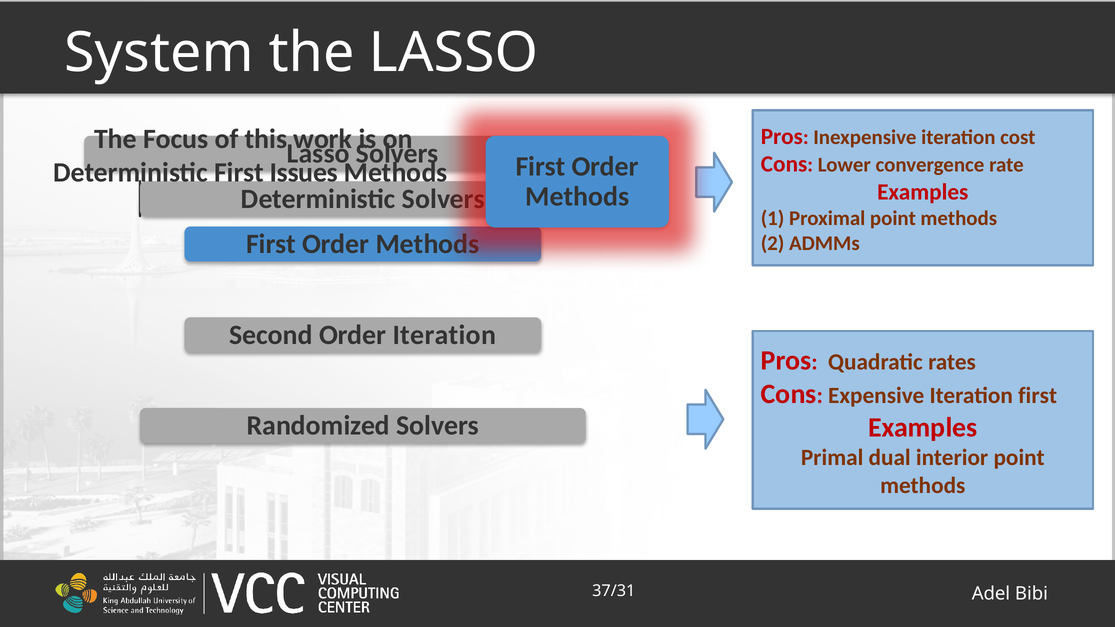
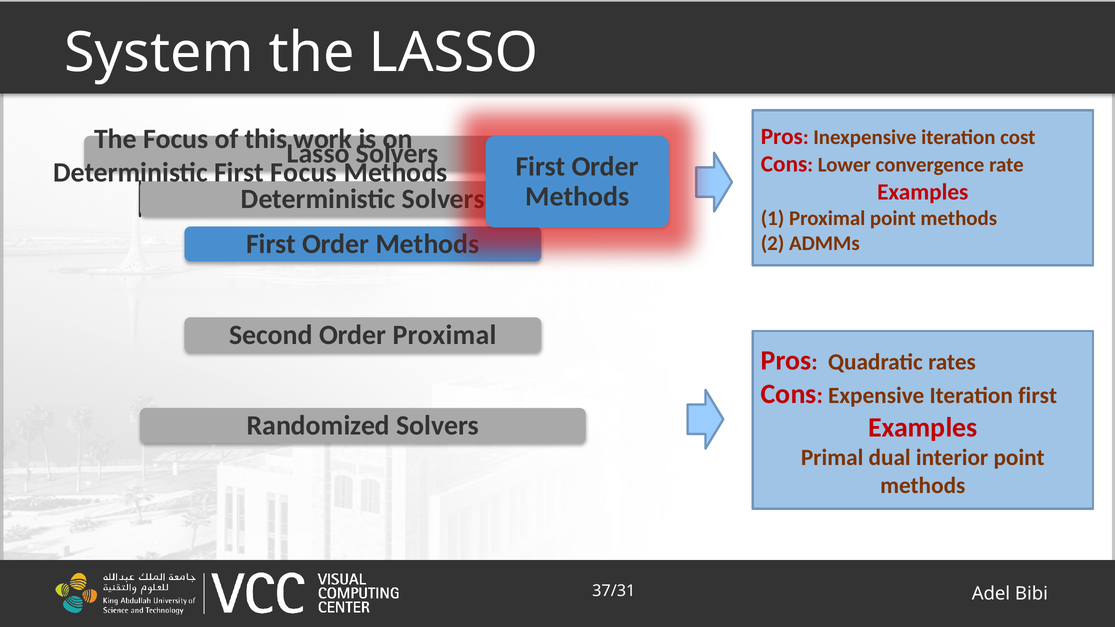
First Issues: Issues -> Focus
Order Iteration: Iteration -> Proximal
